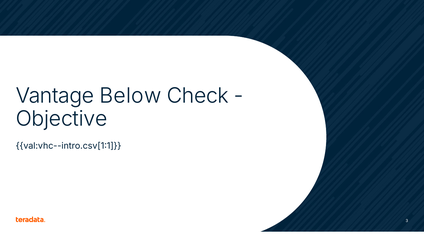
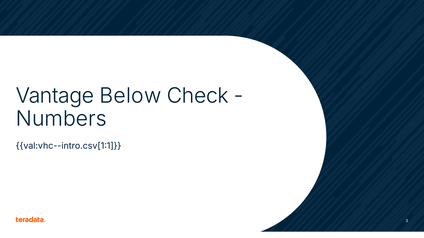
Objective: Objective -> Numbers
